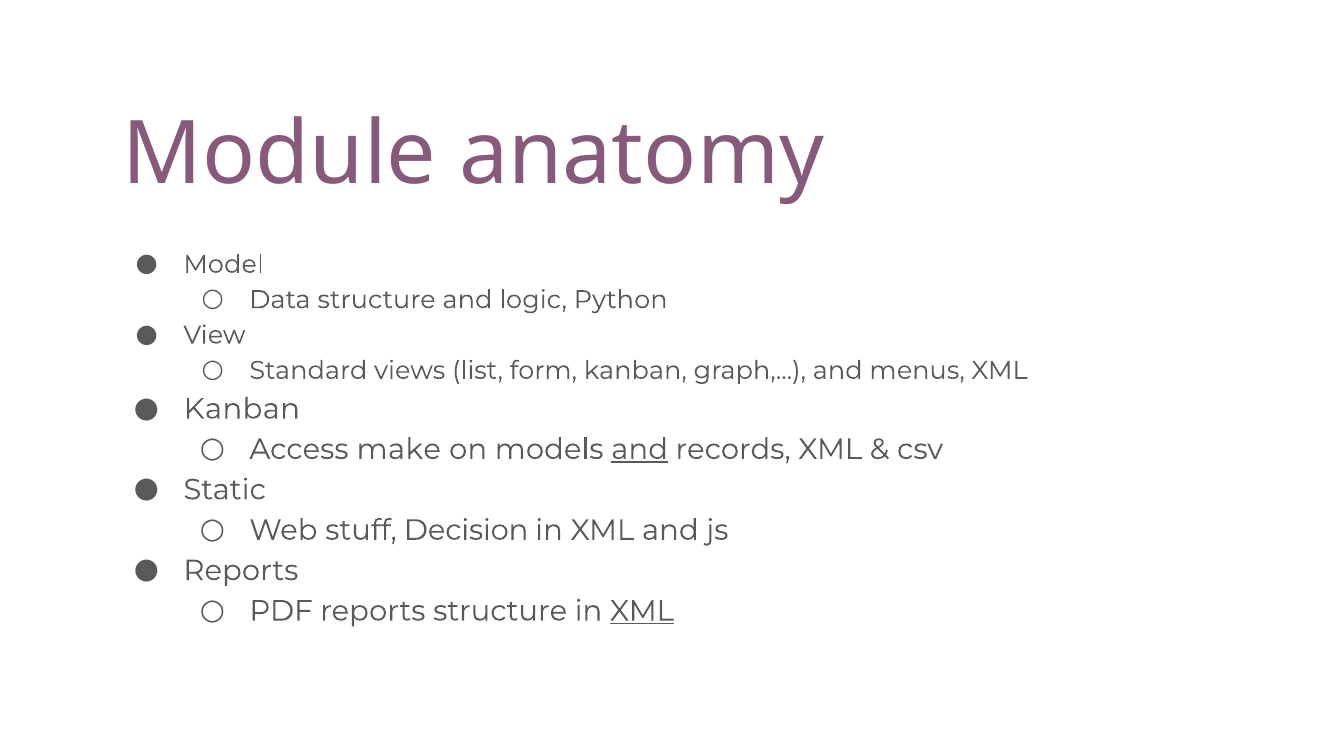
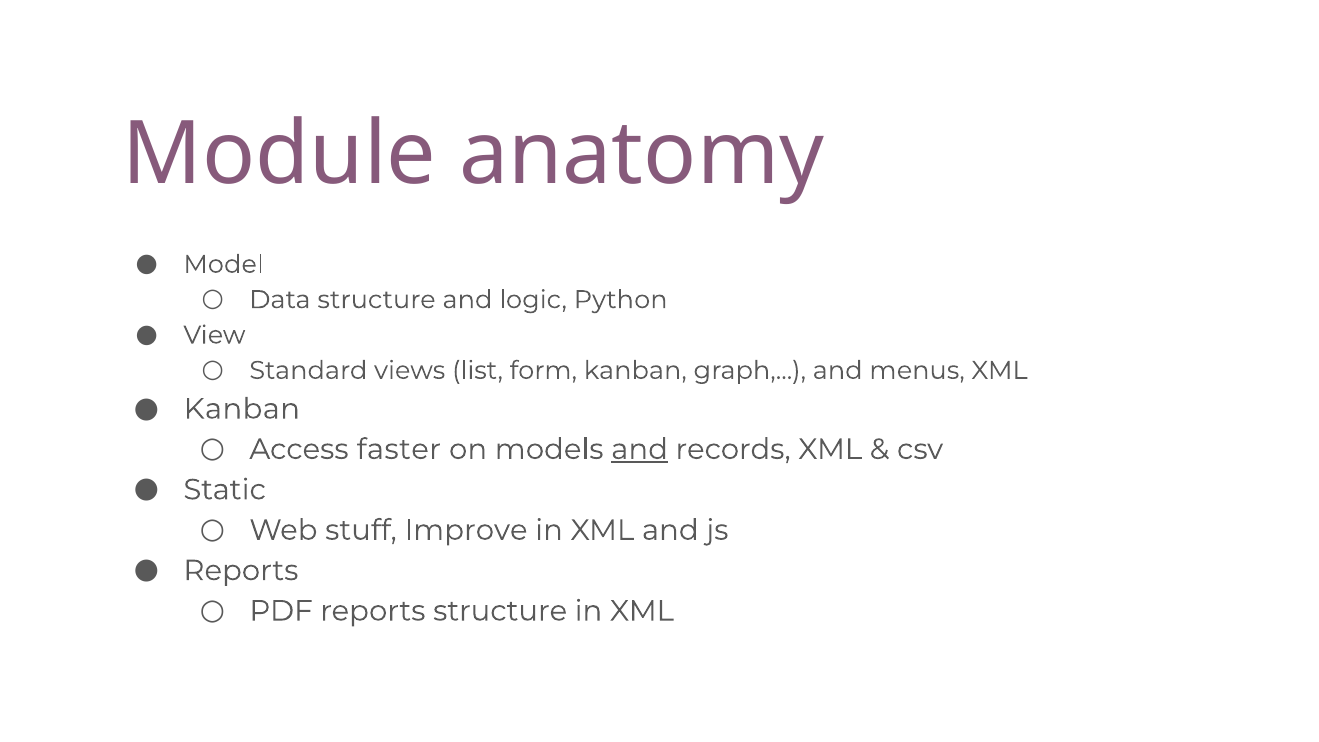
make: make -> faster
Decision: Decision -> Improve
XML at (642, 611) underline: present -> none
